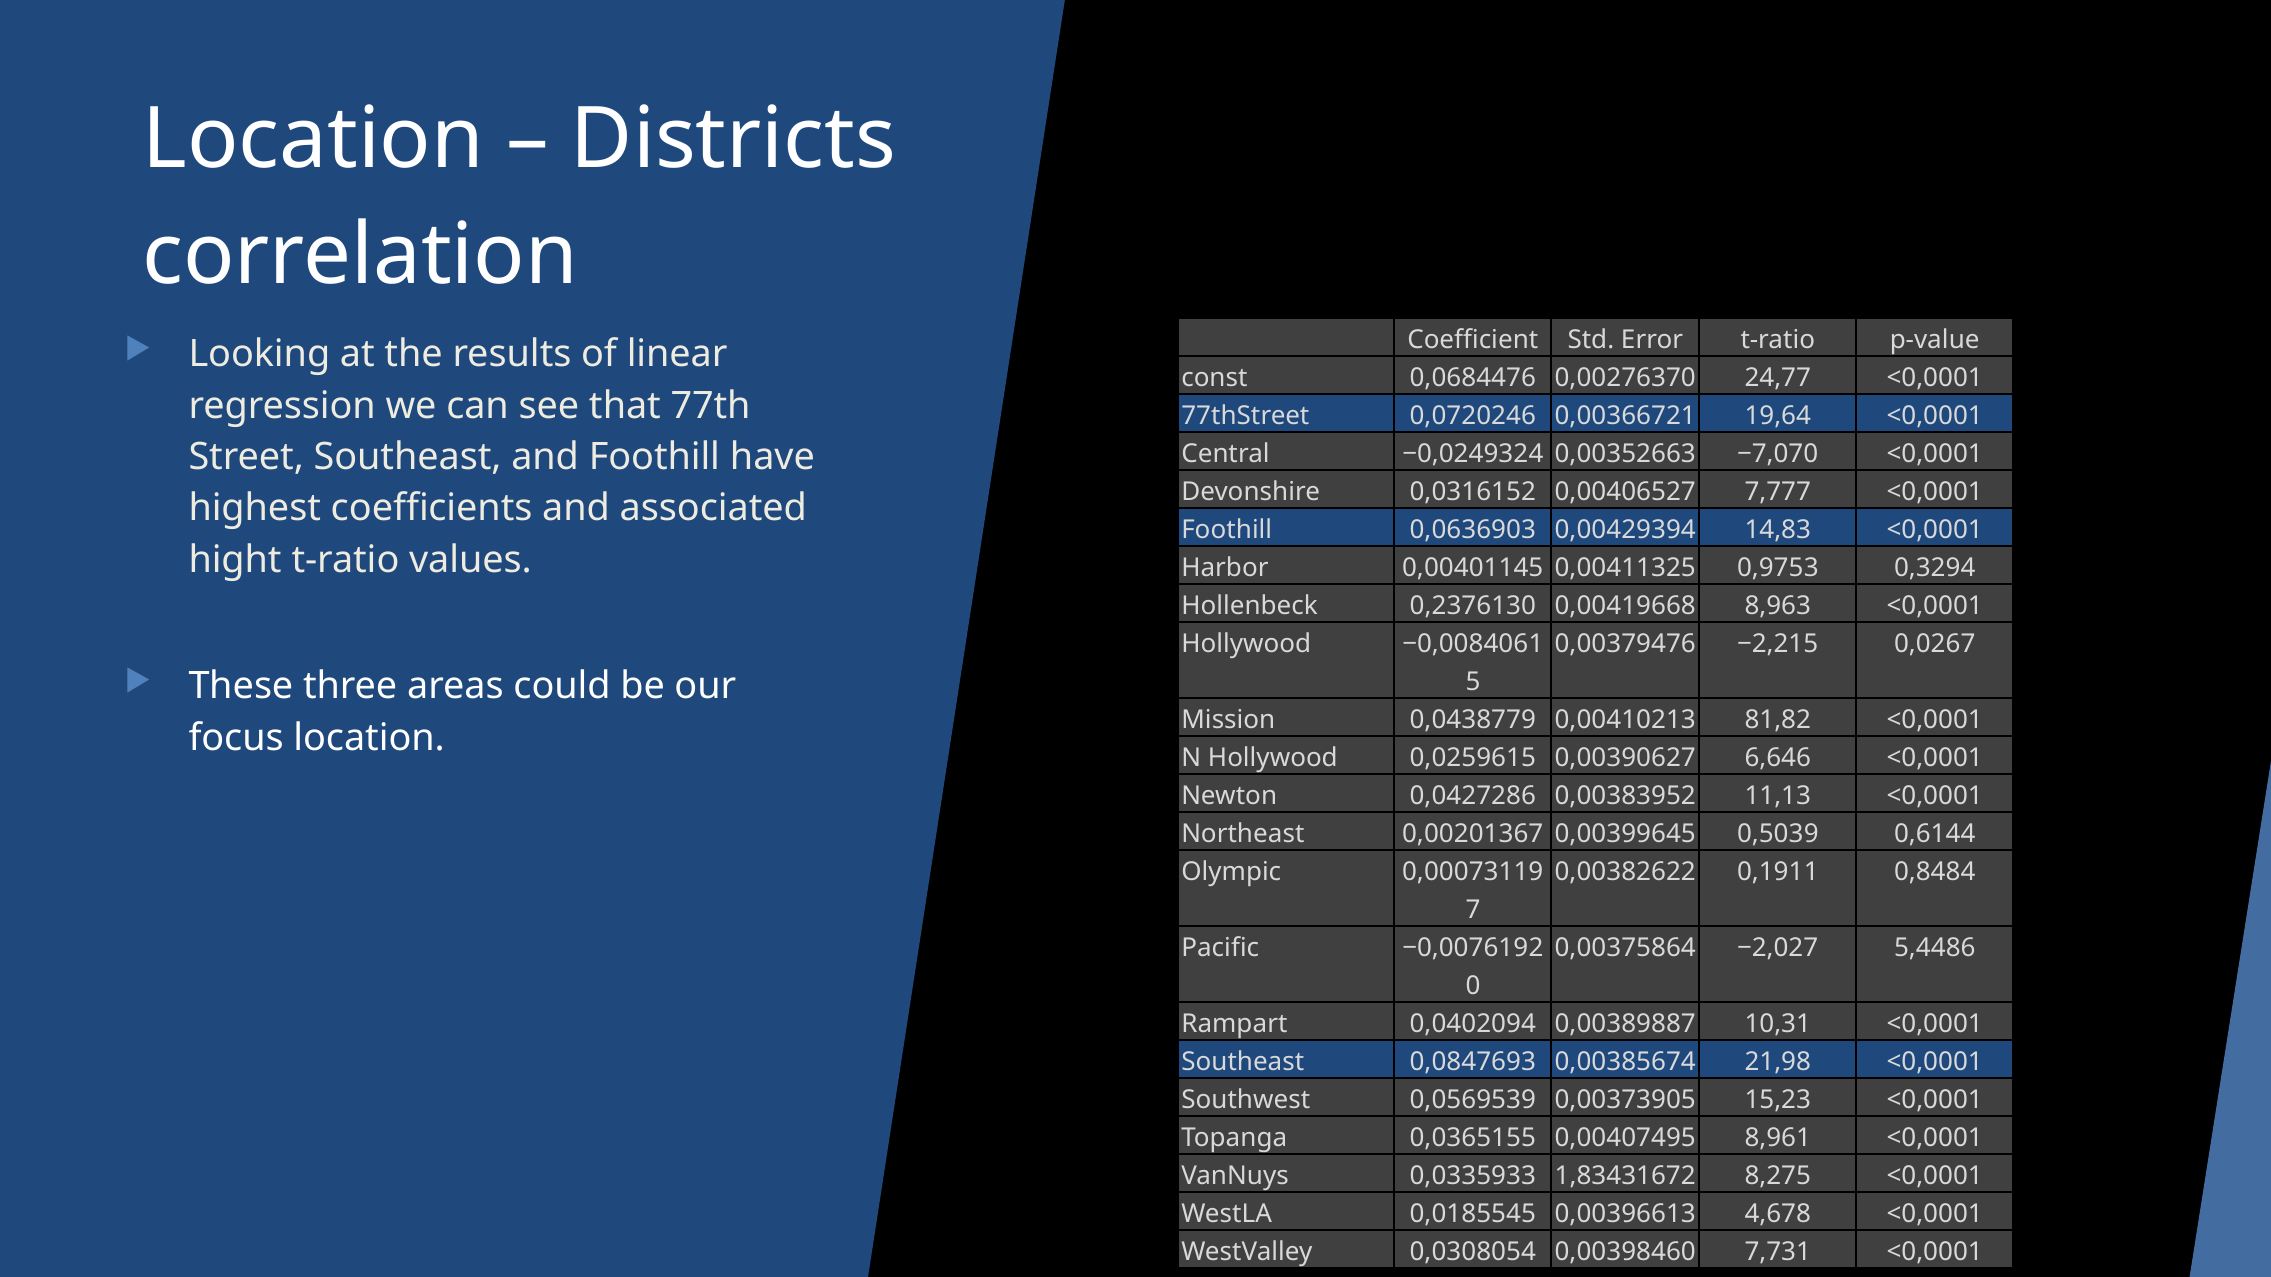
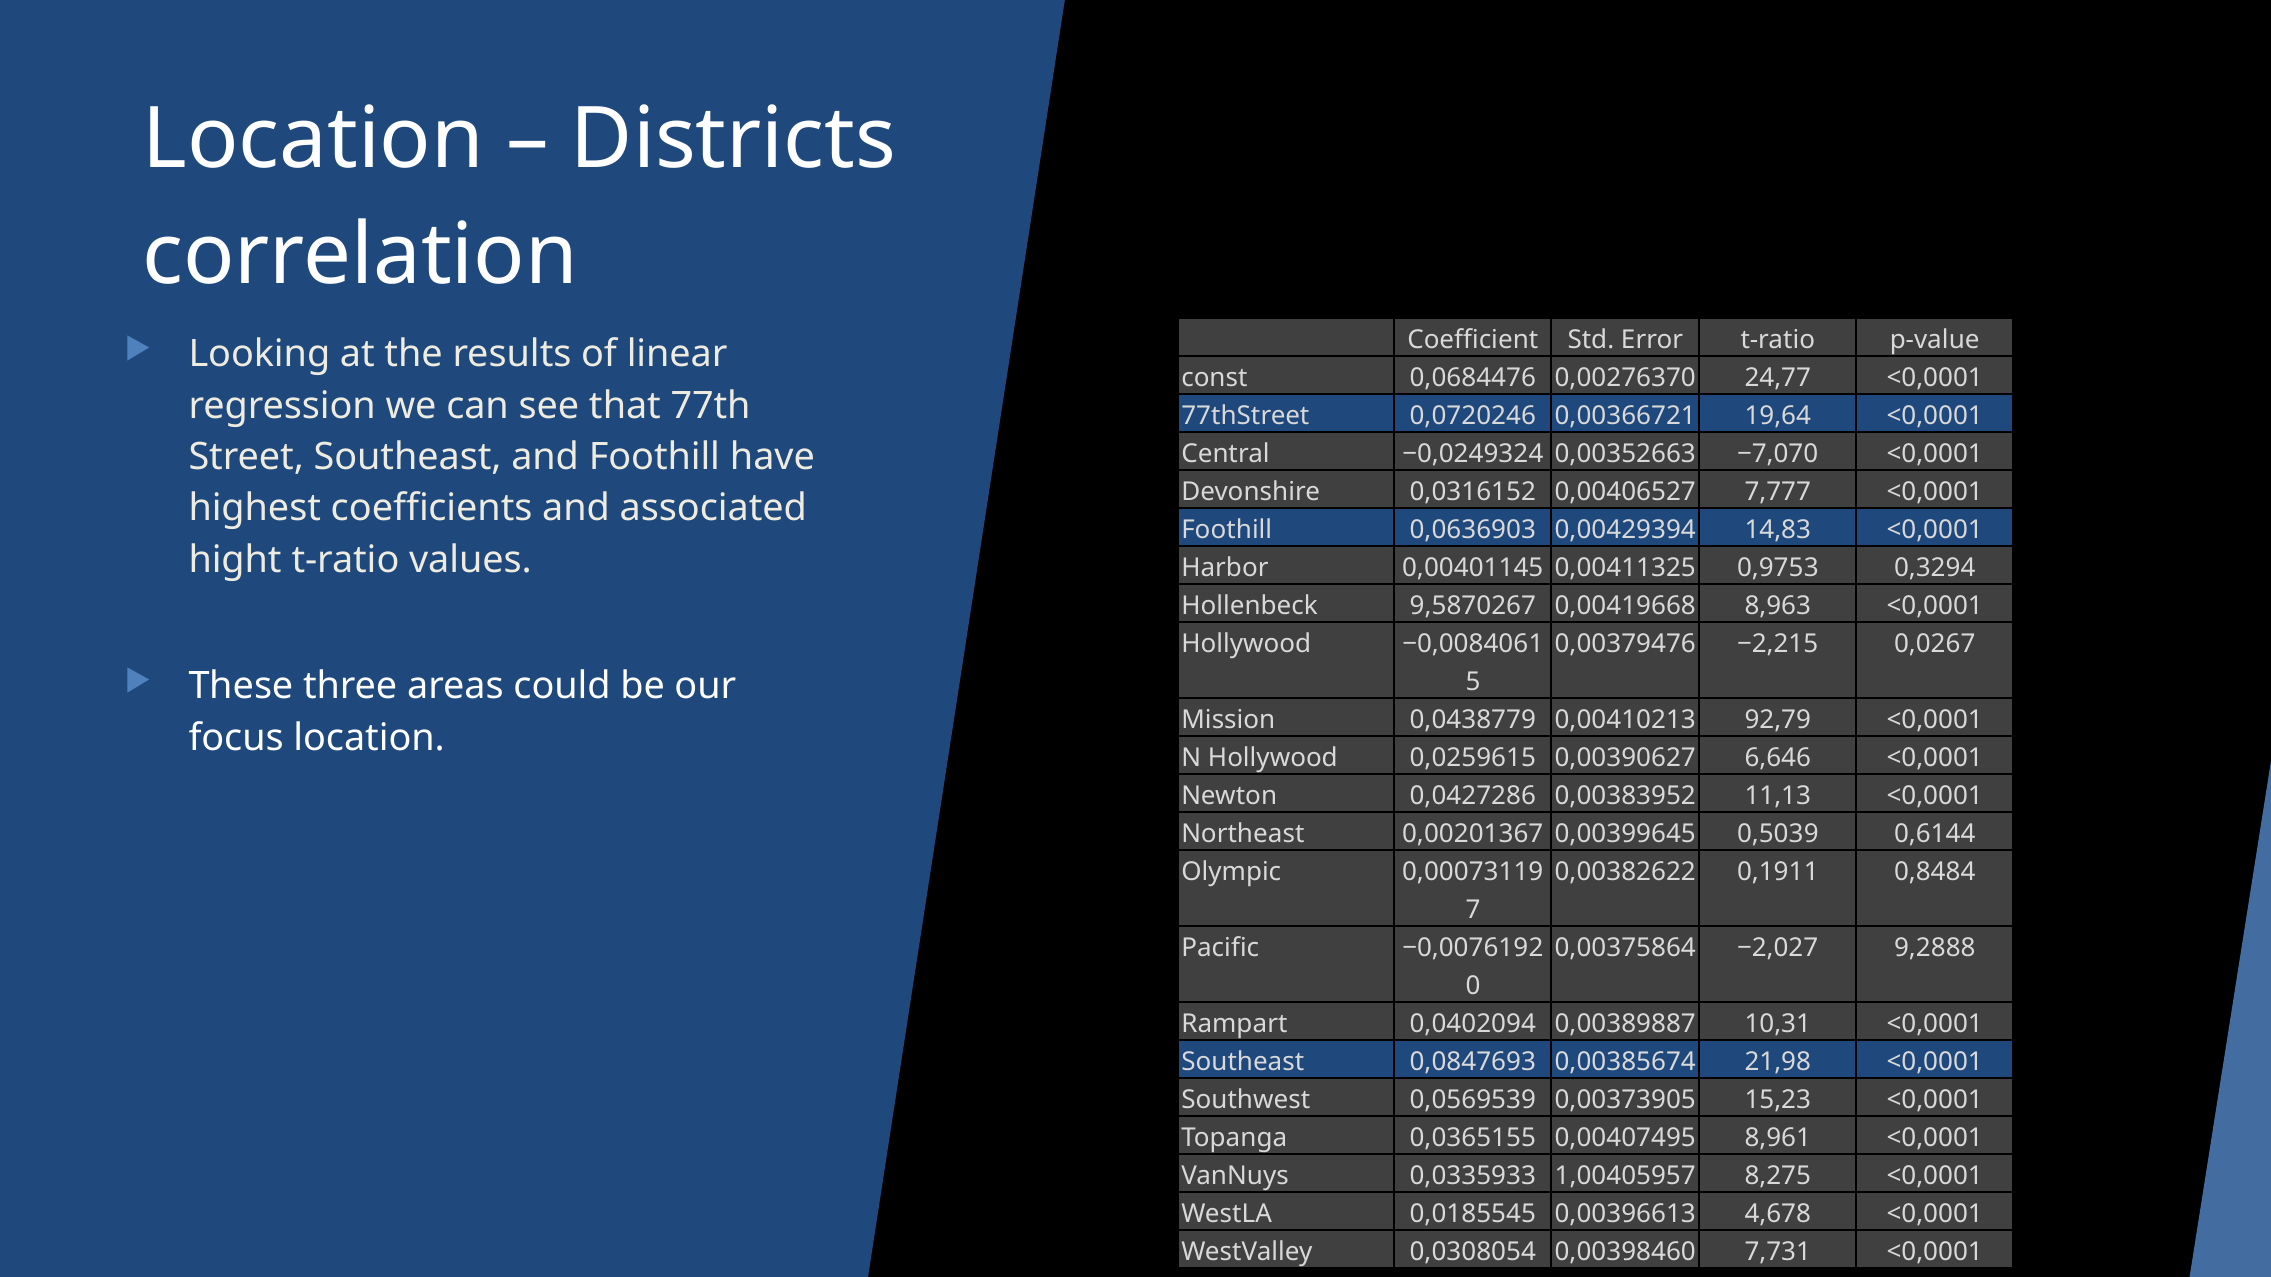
0,2376130: 0,2376130 -> 9,5870267
81,82: 81,82 -> 92,79
5,4486: 5,4486 -> 9,2888
1,83431672: 1,83431672 -> 1,00405957
